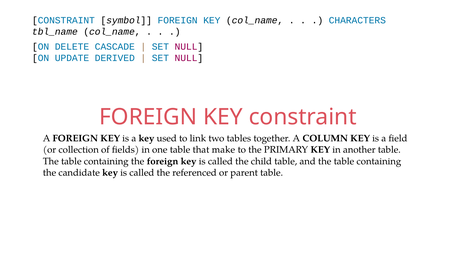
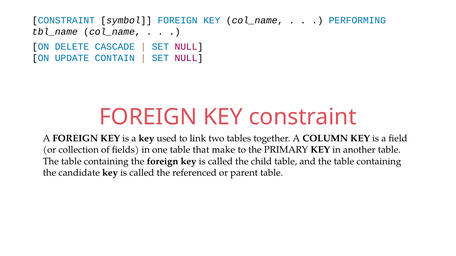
CHARACTERS: CHARACTERS -> PERFORMING
DERIVED: DERIVED -> CONTAIN
